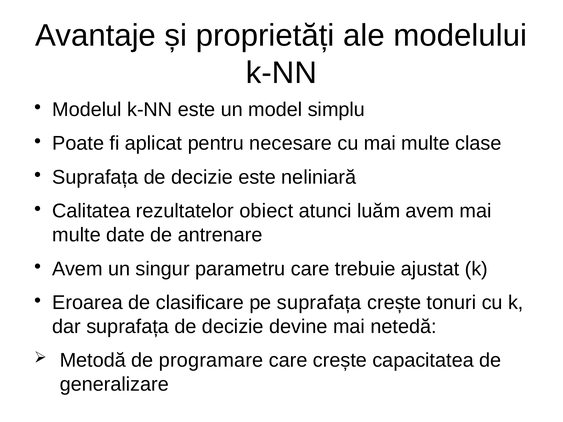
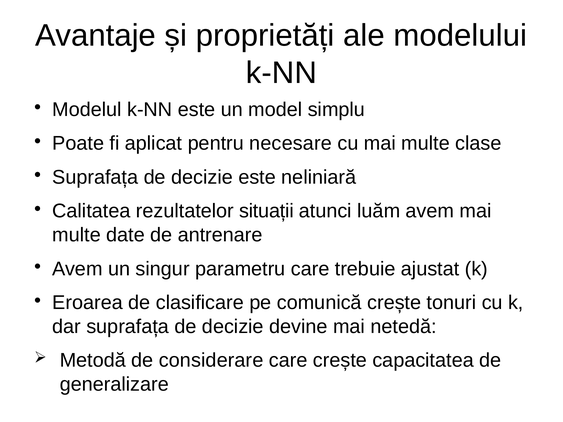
obiect: obiect -> situații
pe suprafața: suprafața -> comunică
programare: programare -> considerare
